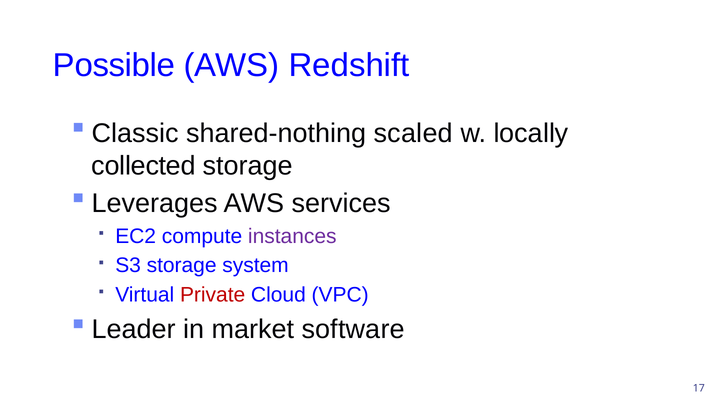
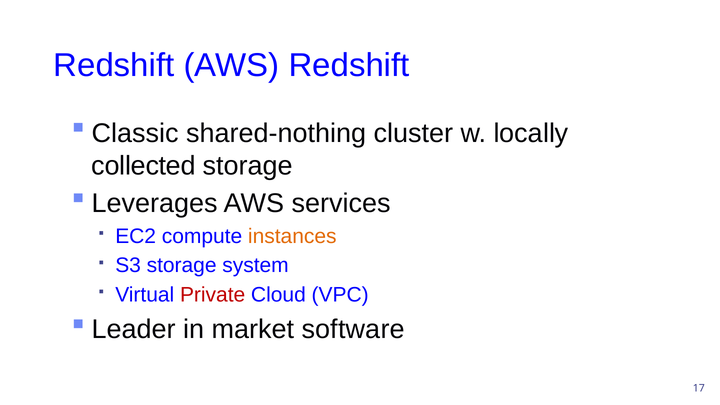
Possible at (114, 65): Possible -> Redshift
scaled: scaled -> cluster
instances colour: purple -> orange
